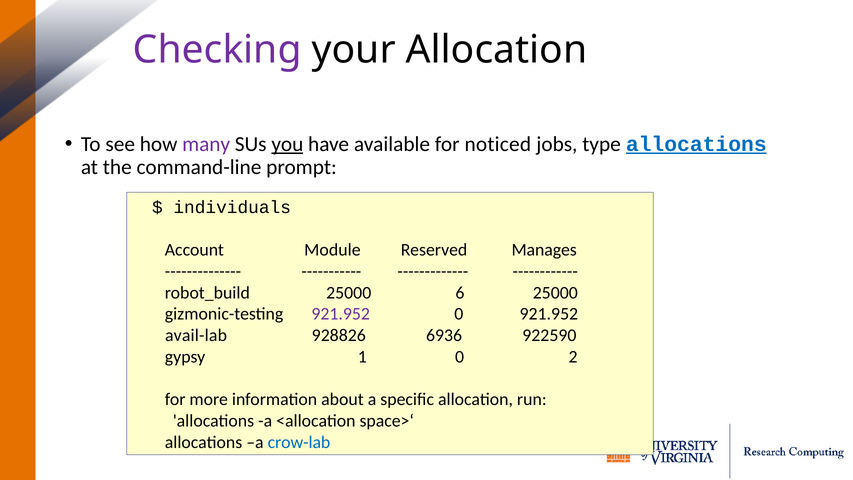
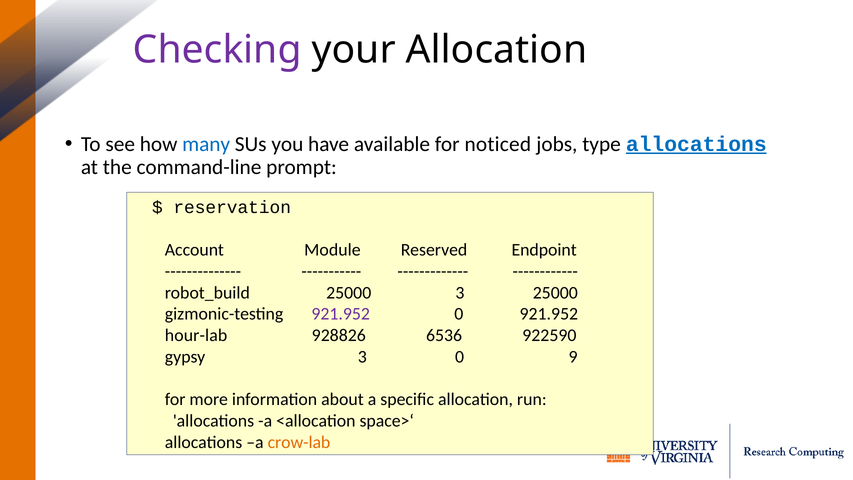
many colour: purple -> blue
you underline: present -> none
individuals: individuals -> reservation
Manages: Manages -> Endpoint
25000 6: 6 -> 3
avail-lab: avail-lab -> hour-lab
6936: 6936 -> 6536
gypsy 1: 1 -> 3
2: 2 -> 9
crow-lab colour: blue -> orange
